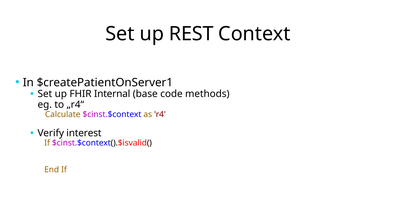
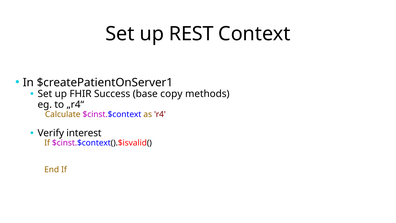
Internal: Internal -> Success
code: code -> copy
